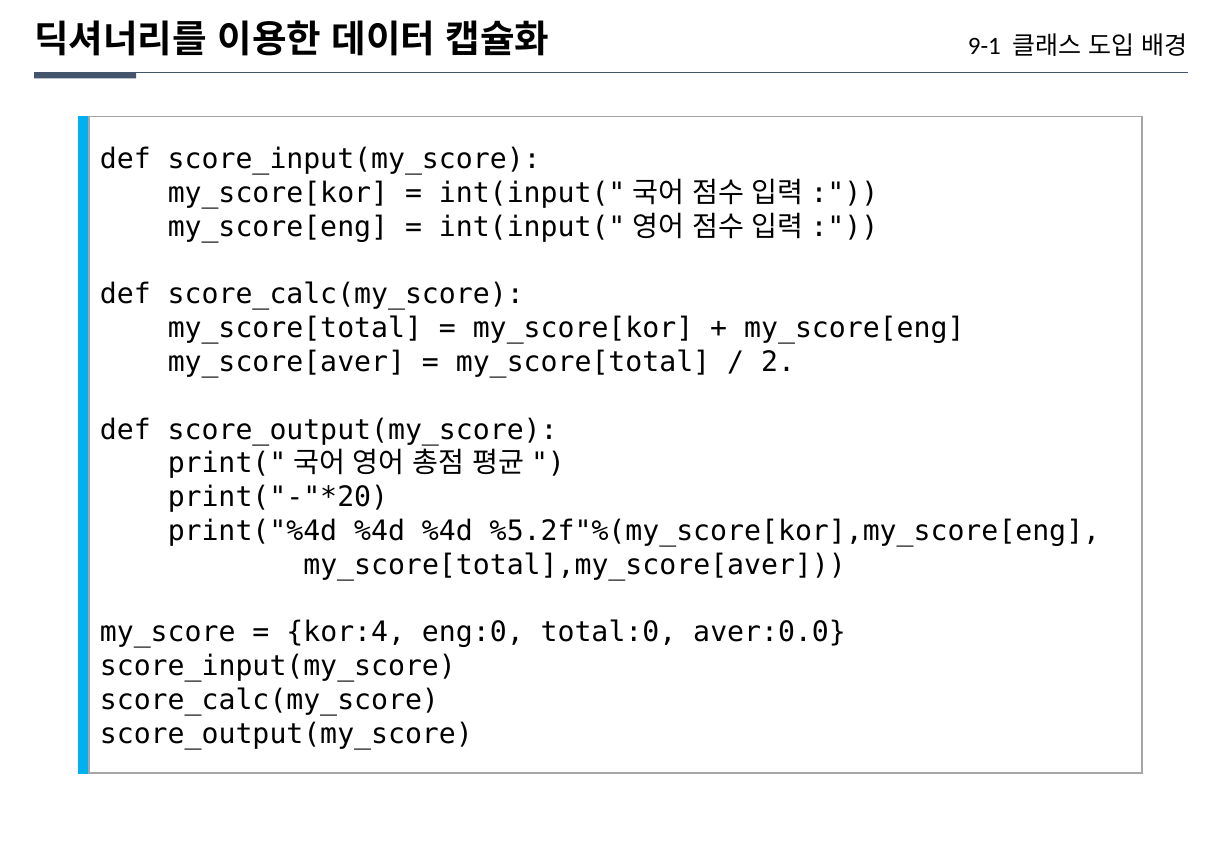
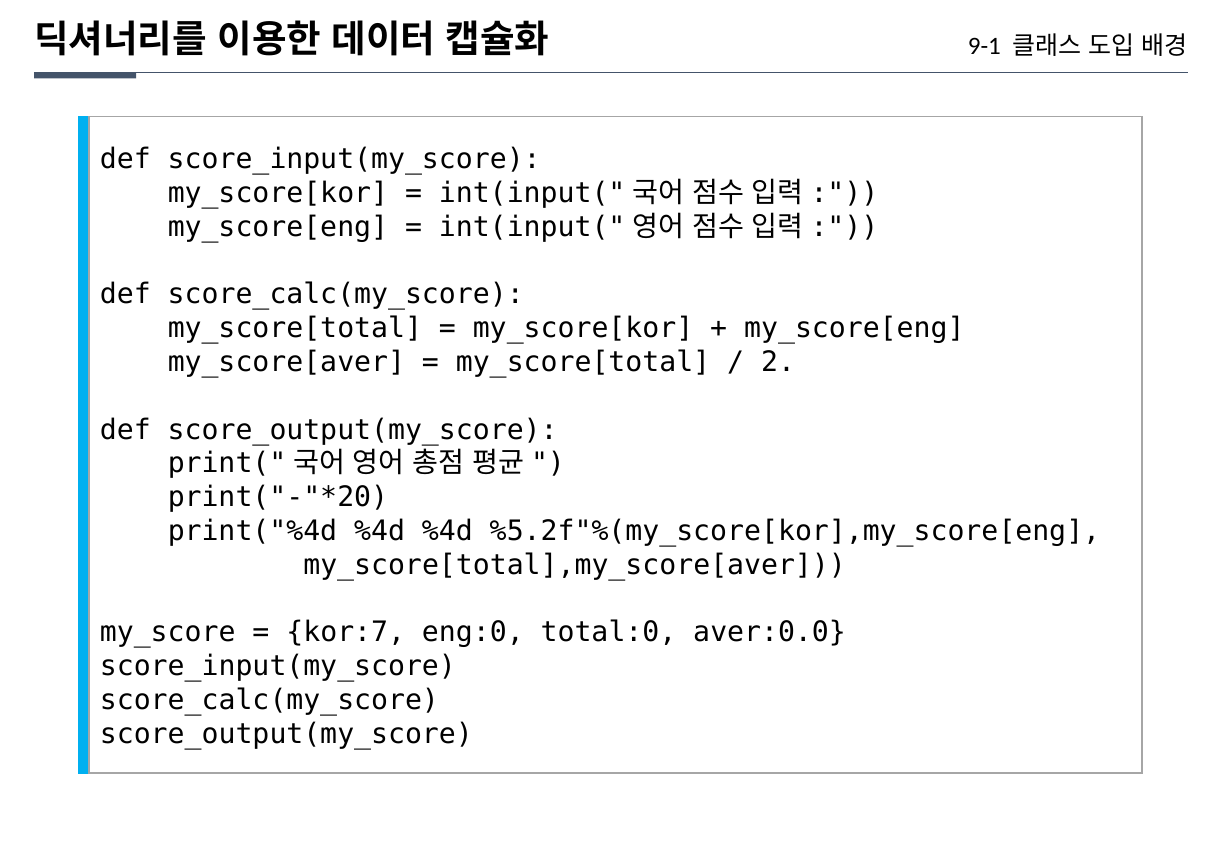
kor:4: kor:4 -> kor:7
